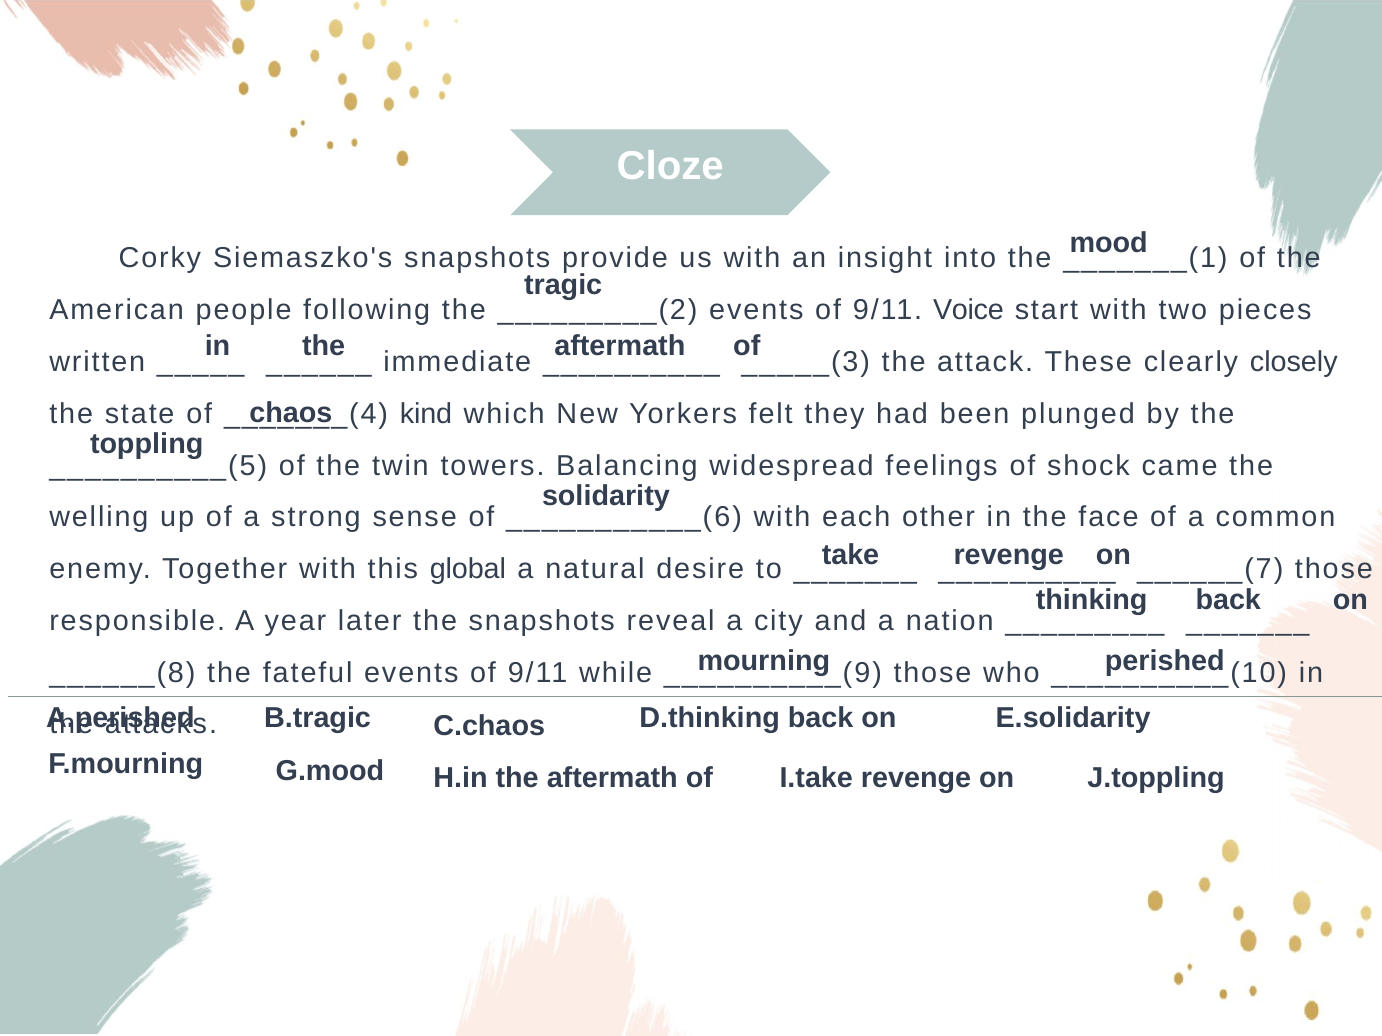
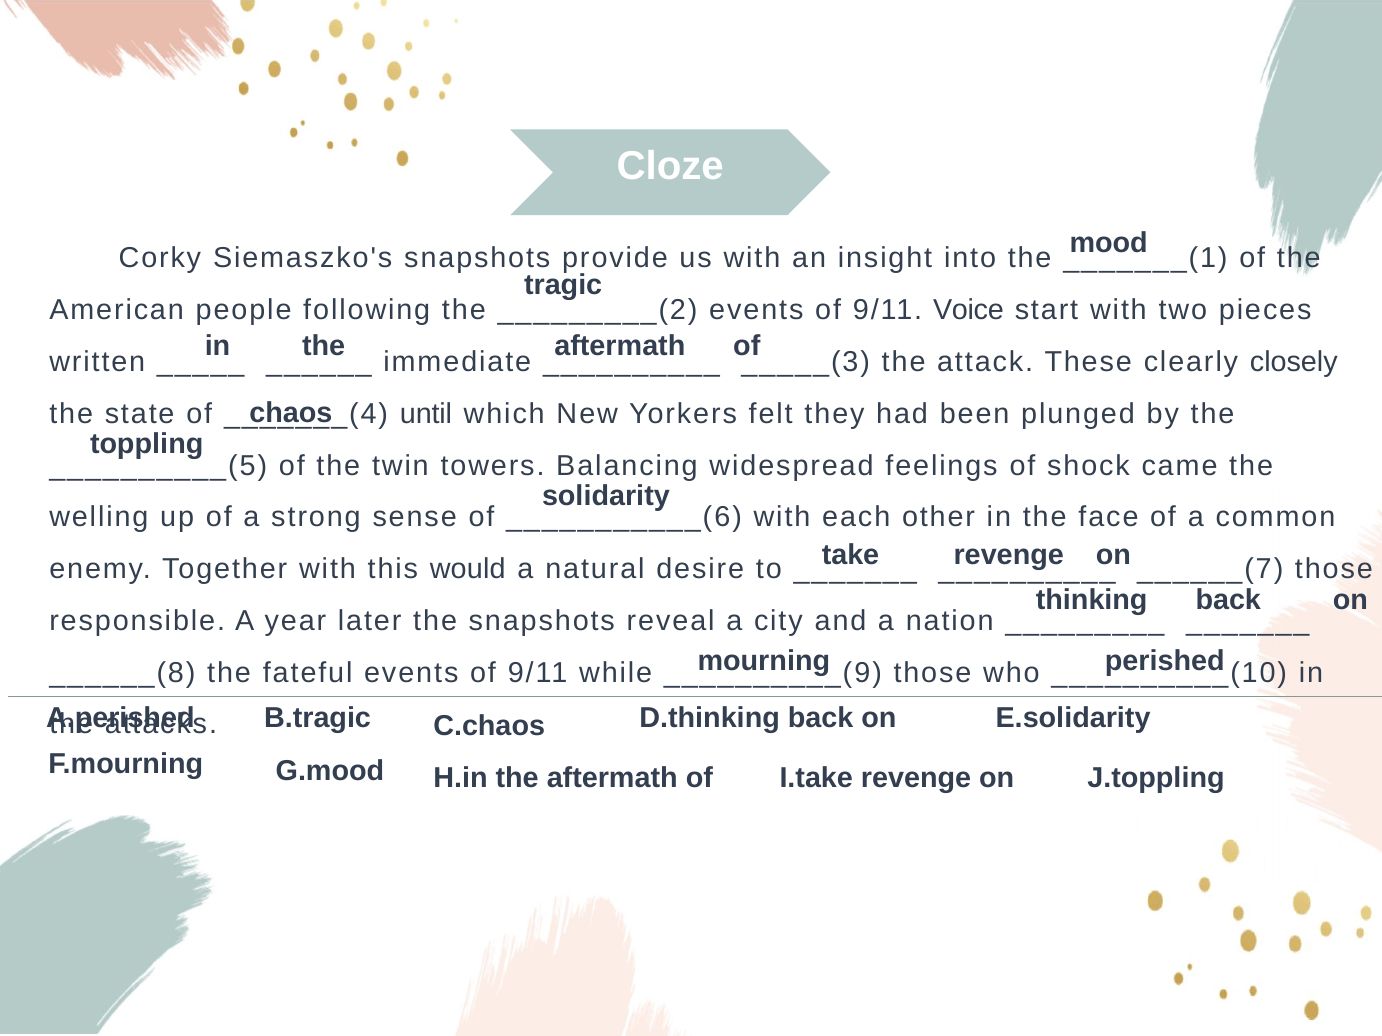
kind: kind -> until
global: global -> would
